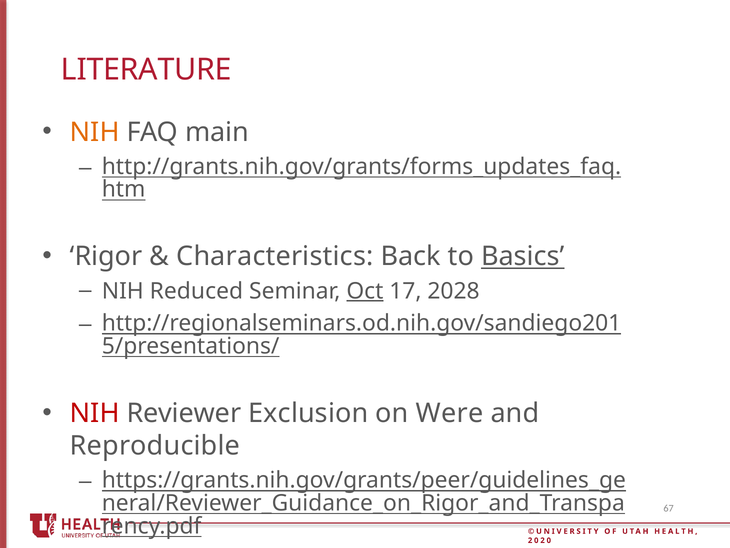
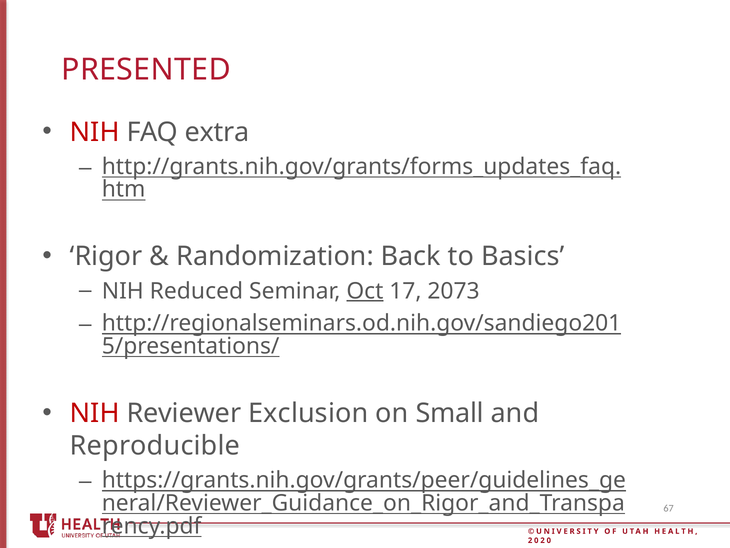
LITERATURE: LITERATURE -> PRESENTED
NIH at (95, 132) colour: orange -> red
main: main -> extra
Characteristics: Characteristics -> Randomization
Basics underline: present -> none
2028: 2028 -> 2073
Were: Were -> Small
